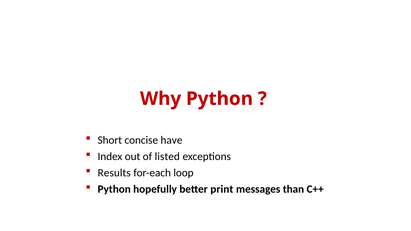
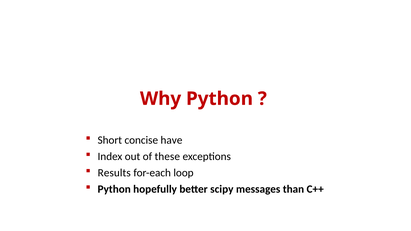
listed: listed -> these
print: print -> scipy
